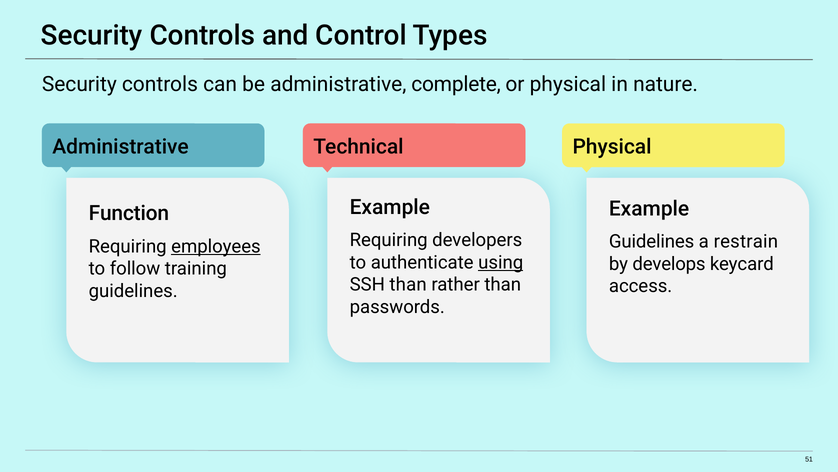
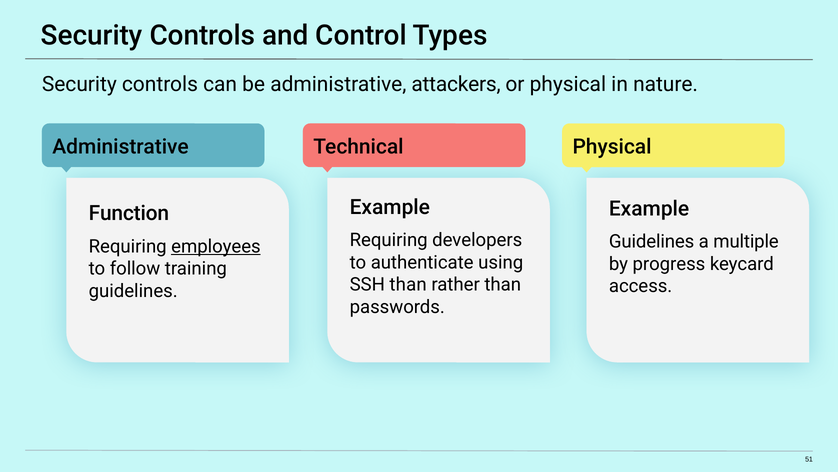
complete: complete -> attackers
restrain: restrain -> multiple
using underline: present -> none
develops: develops -> progress
